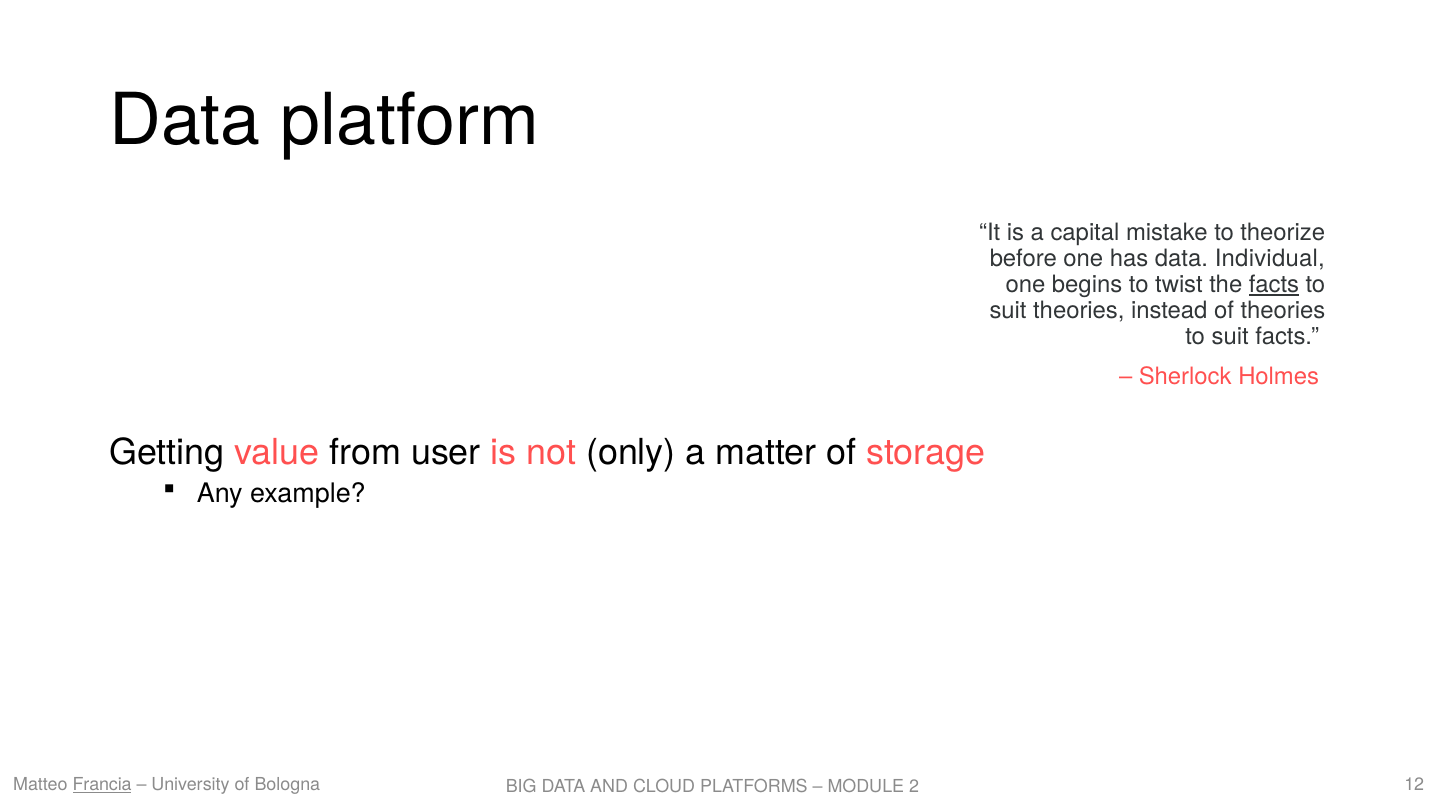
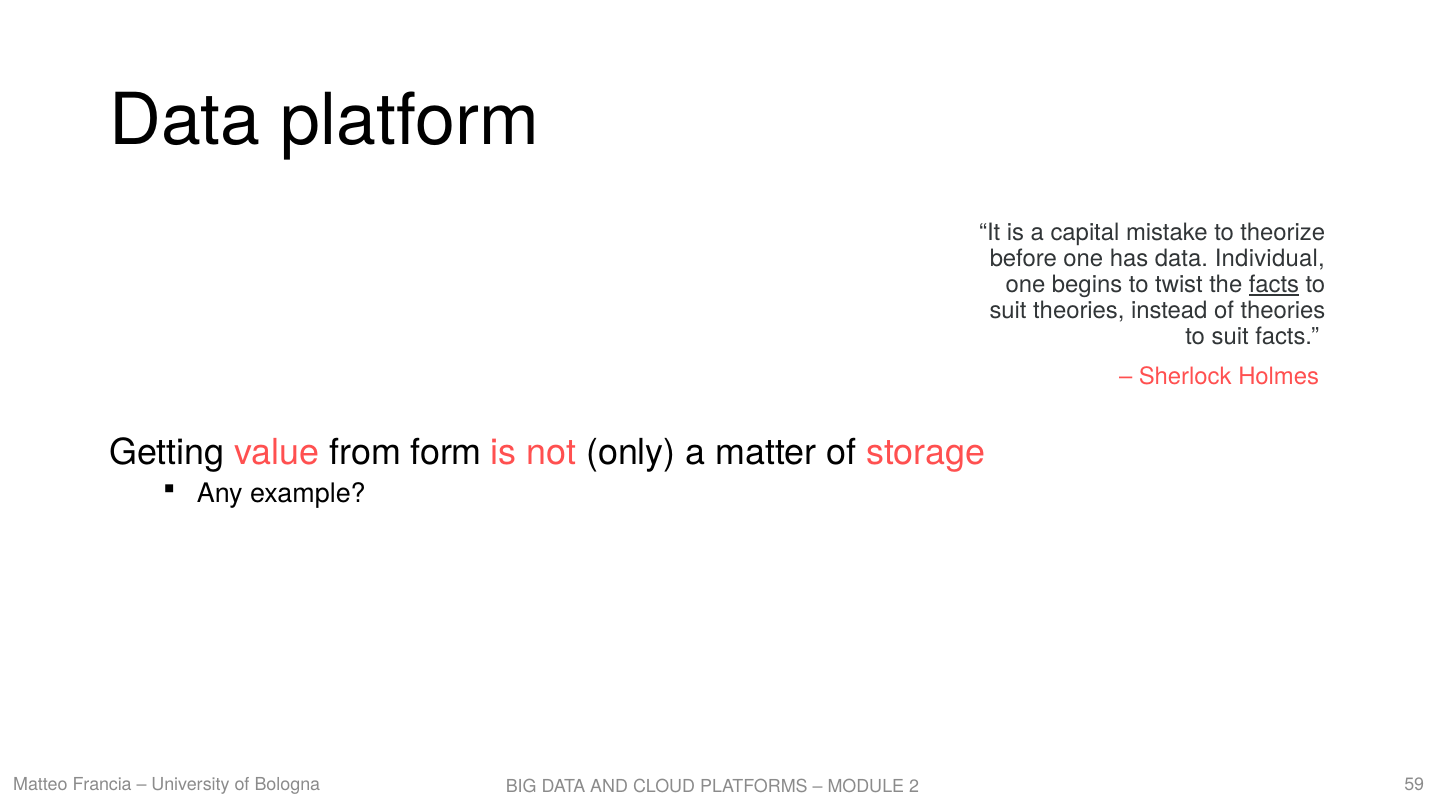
user: user -> form
Francia underline: present -> none
12: 12 -> 59
